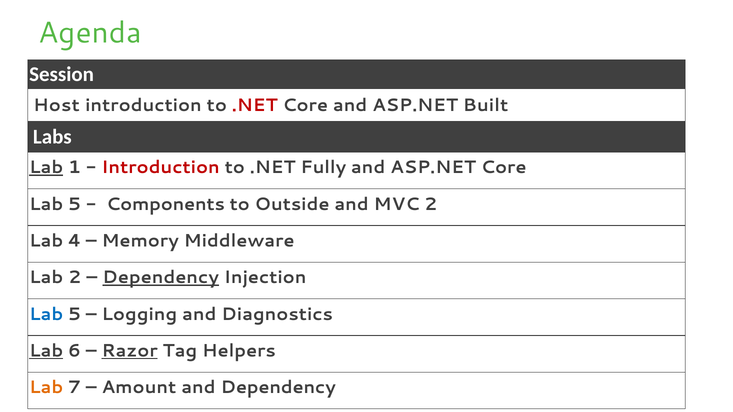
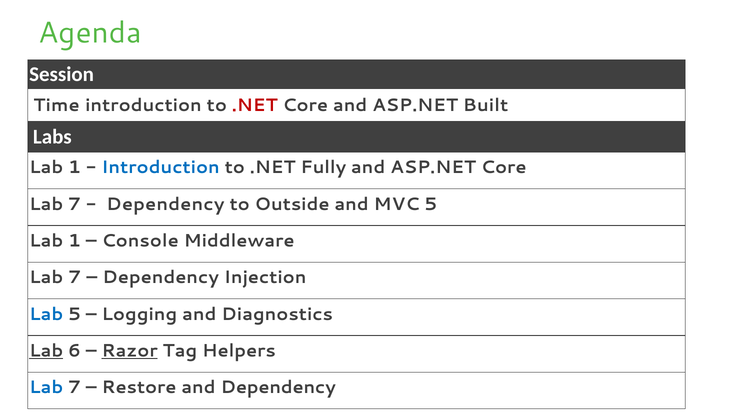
Host: Host -> Time
Lab at (46, 168) underline: present -> none
Introduction at (160, 168) colour: red -> blue
5 at (75, 204): 5 -> 7
Components at (166, 204): Components -> Dependency
MVC 2: 2 -> 5
4 at (75, 241): 4 -> 1
Memory: Memory -> Console
2 at (75, 278): 2 -> 7
Dependency at (161, 278) underline: present -> none
Lab at (46, 388) colour: orange -> blue
Amount: Amount -> Restore
